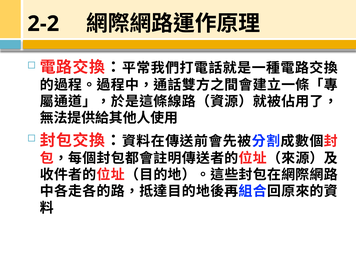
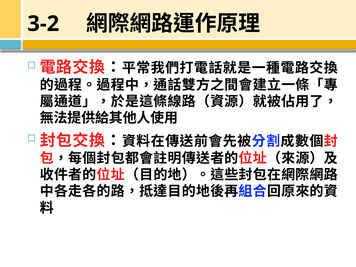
2-2: 2-2 -> 3-2
